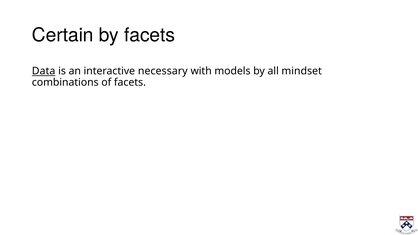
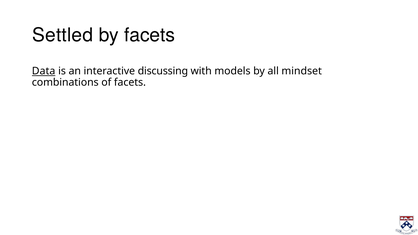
Certain: Certain -> Settled
necessary: necessary -> discussing
